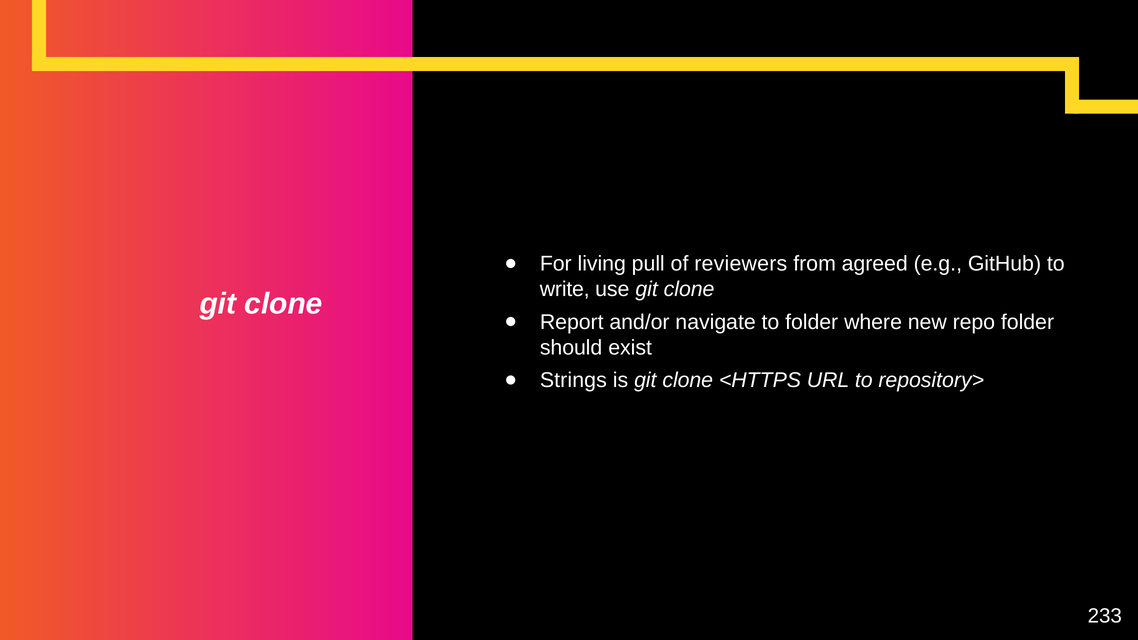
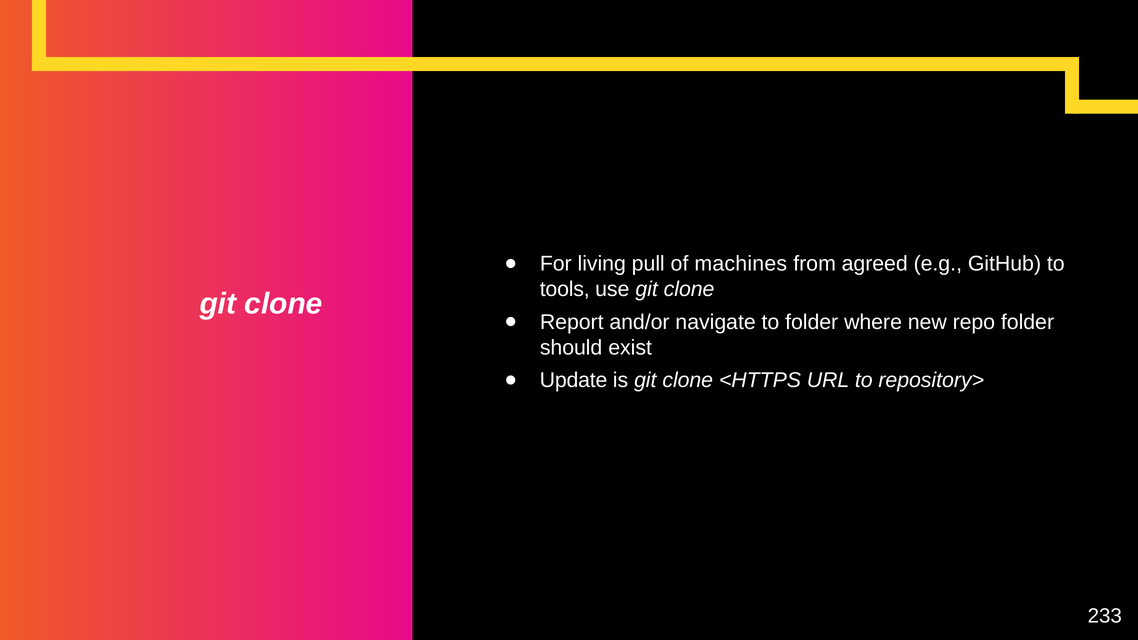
reviewers: reviewers -> machines
write: write -> tools
Strings: Strings -> Update
